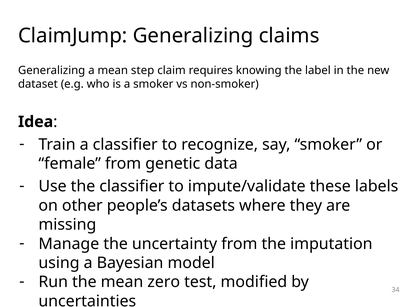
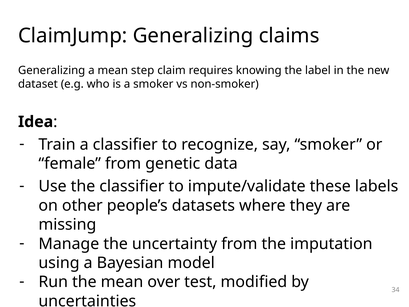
zero: zero -> over
